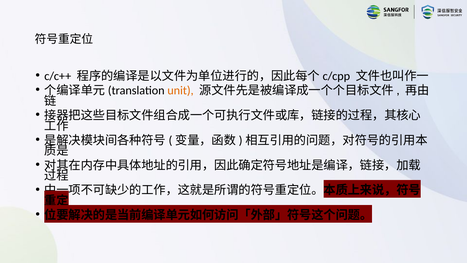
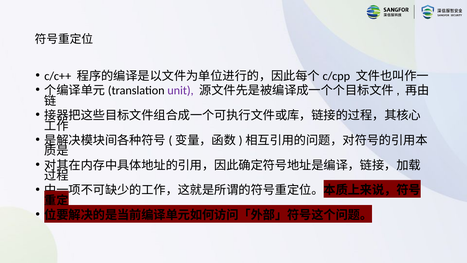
unit colour: orange -> purple
